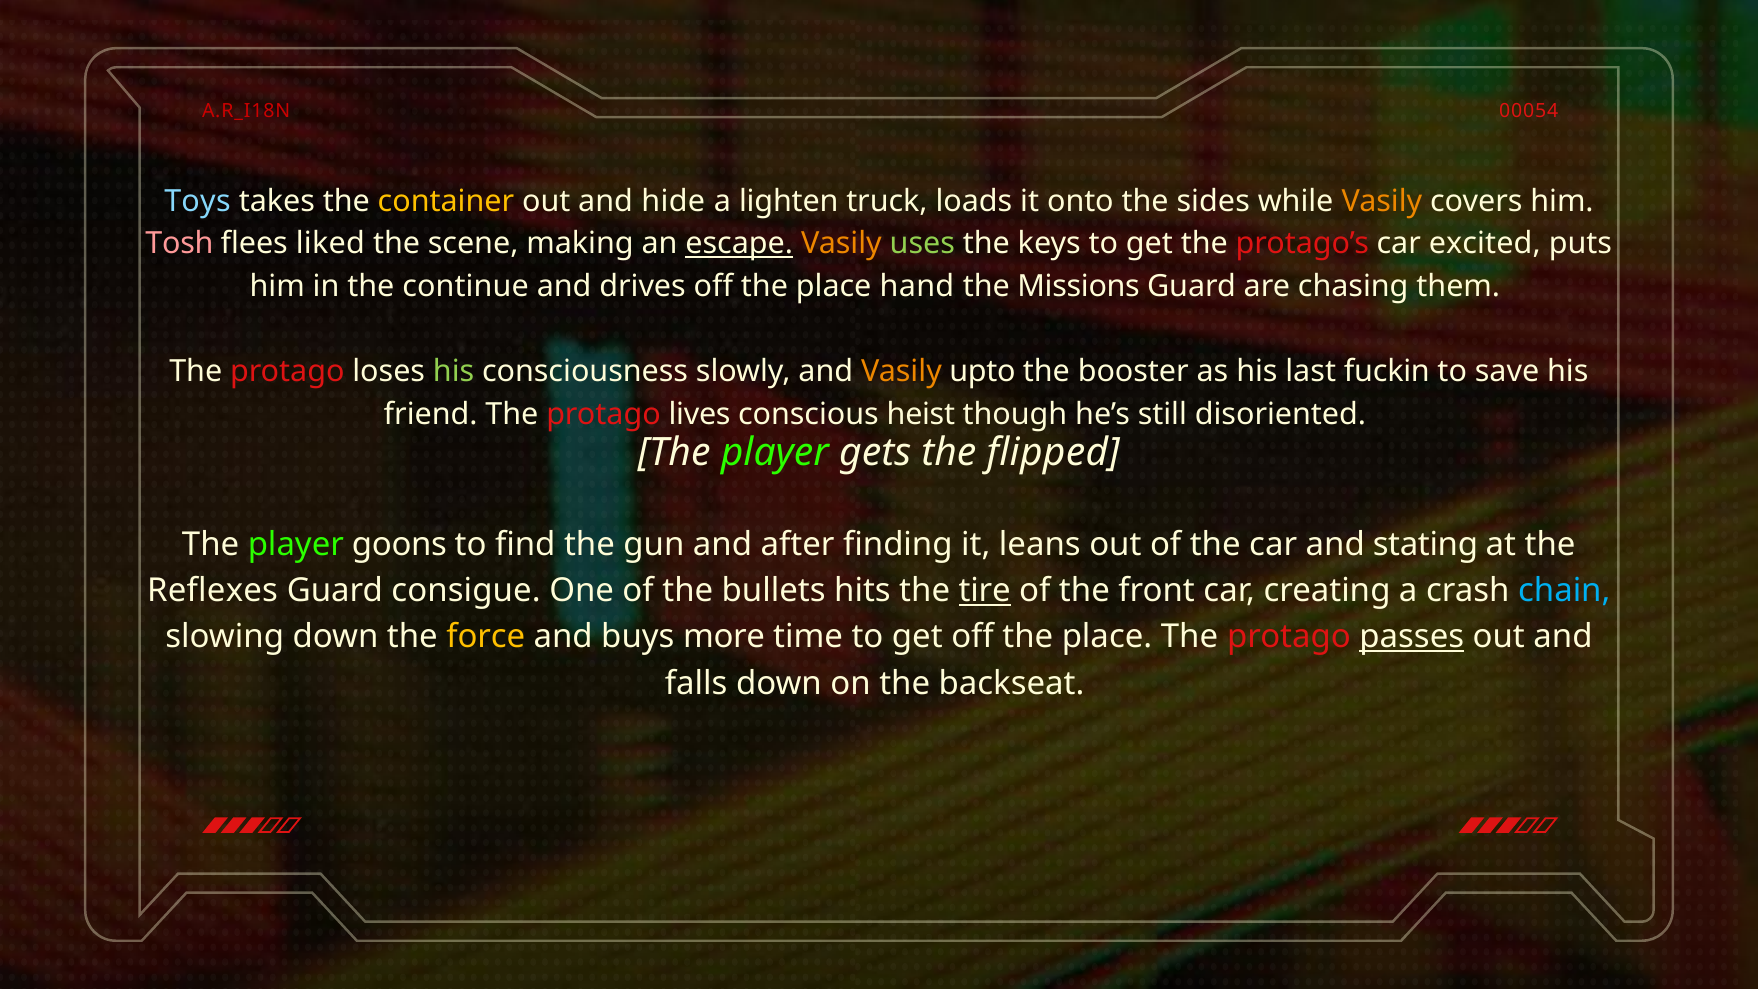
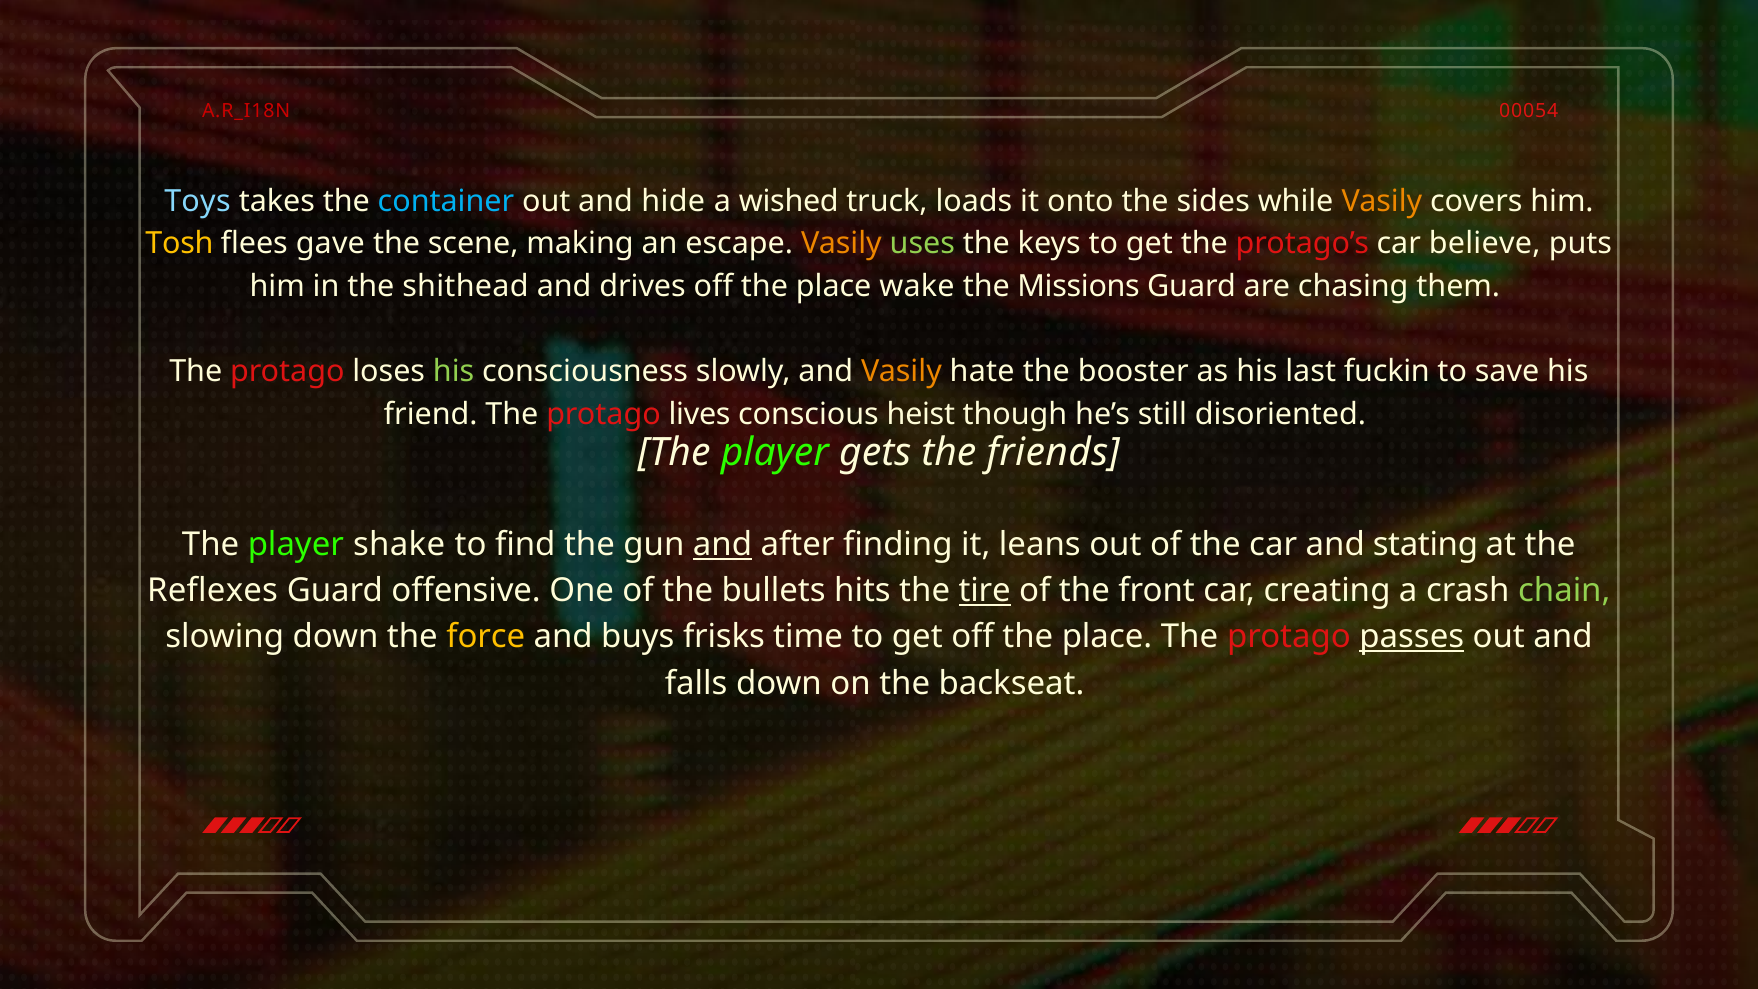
container colour: yellow -> light blue
lighten: lighten -> wished
Tosh colour: pink -> yellow
liked: liked -> gave
escape underline: present -> none
excited: excited -> believe
continue: continue -> shithead
hand: hand -> wake
upto: upto -> hate
flipped: flipped -> friends
goons: goons -> shake
and at (722, 545) underline: none -> present
consigue: consigue -> offensive
chain colour: light blue -> light green
more: more -> frisks
